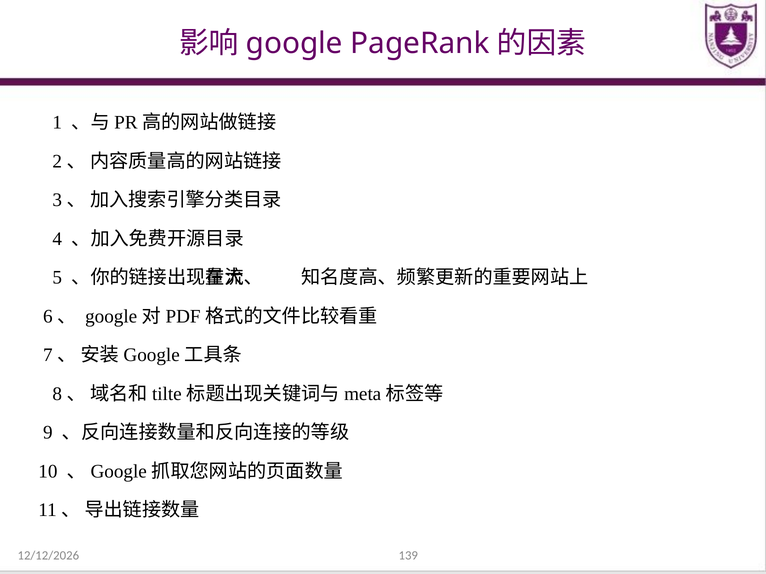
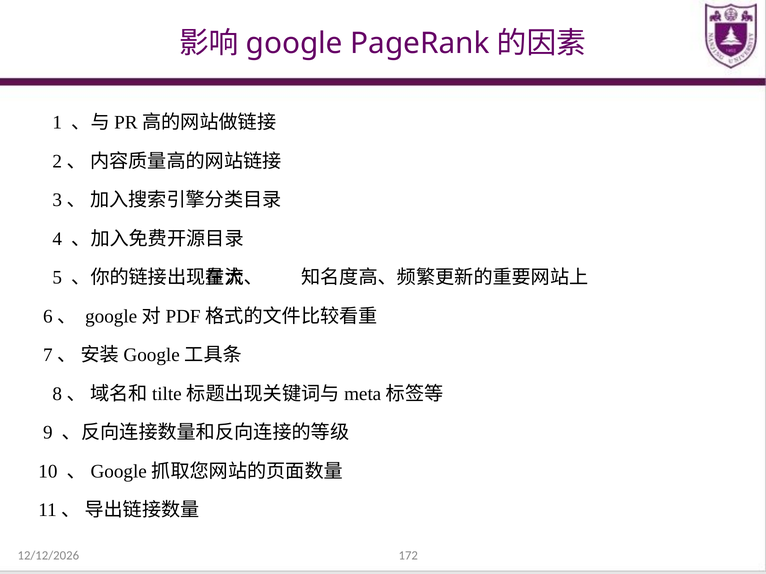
139: 139 -> 172
